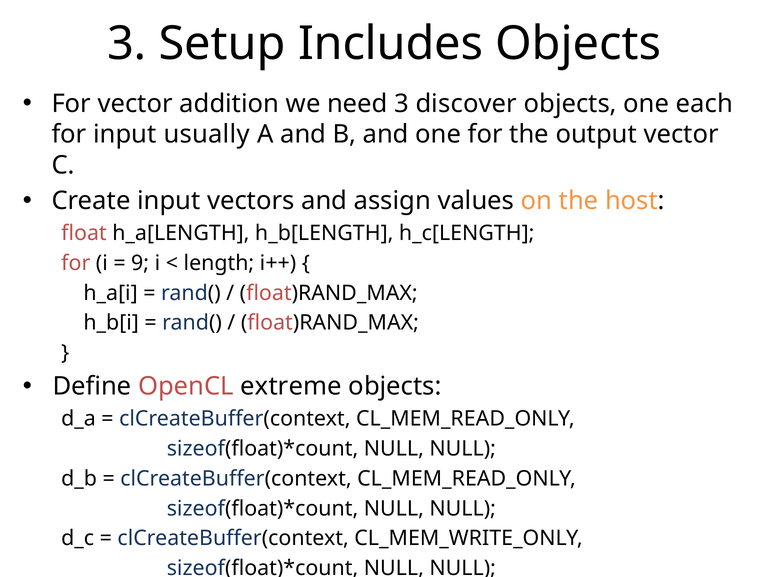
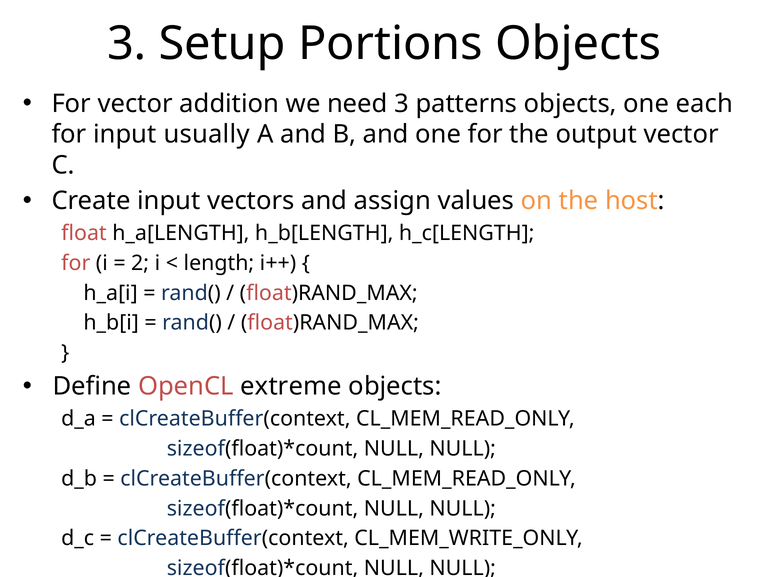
Includes: Includes -> Portions
discover: discover -> patterns
9: 9 -> 2
